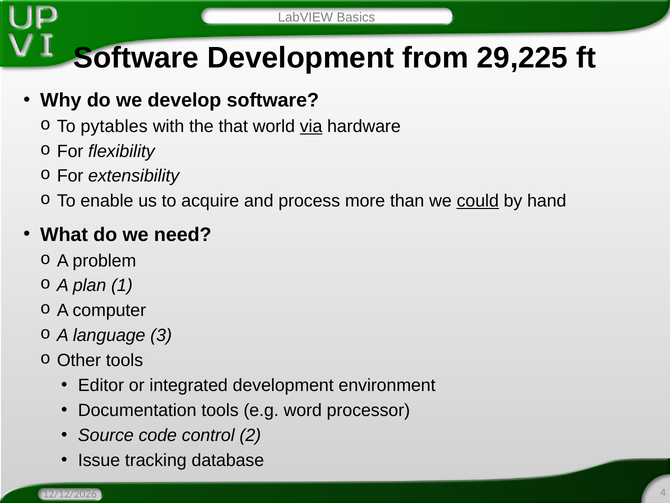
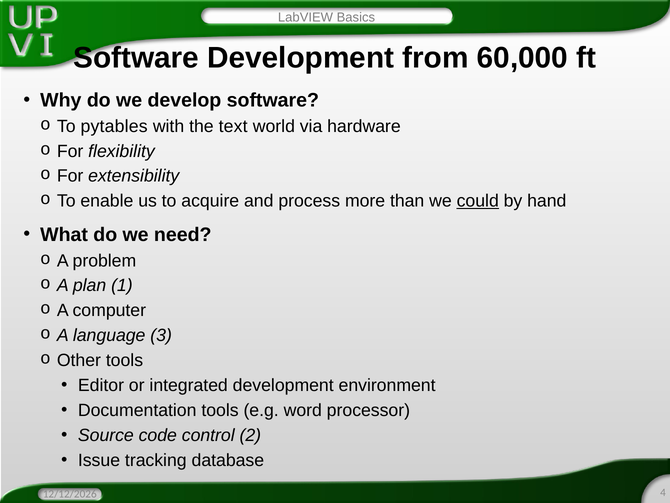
29,225: 29,225 -> 60,000
that: that -> text
via underline: present -> none
